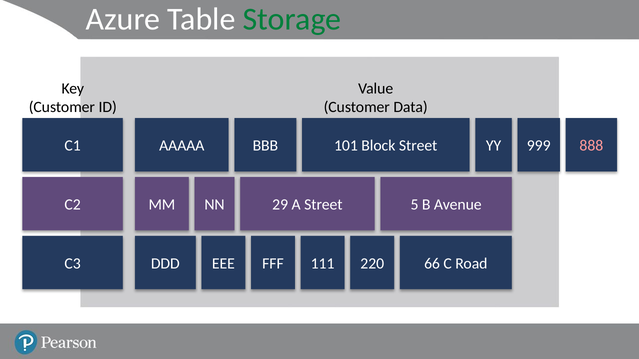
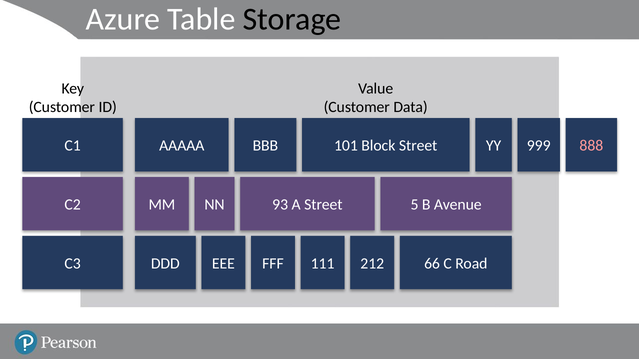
Storage colour: green -> black
29: 29 -> 93
220: 220 -> 212
